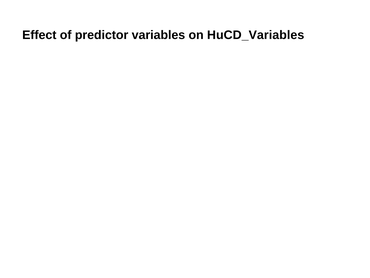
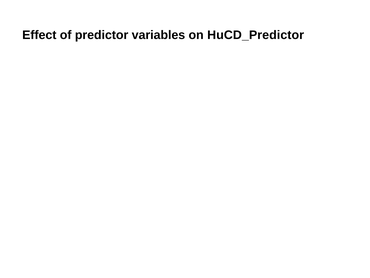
HuCD_Variables: HuCD_Variables -> HuCD_Predictor
